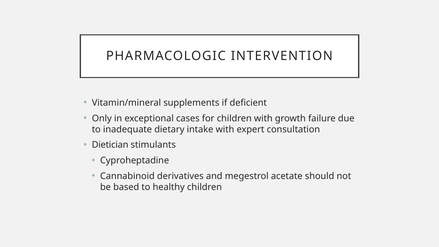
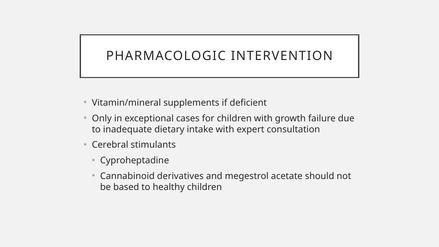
Dietician: Dietician -> Cerebral
